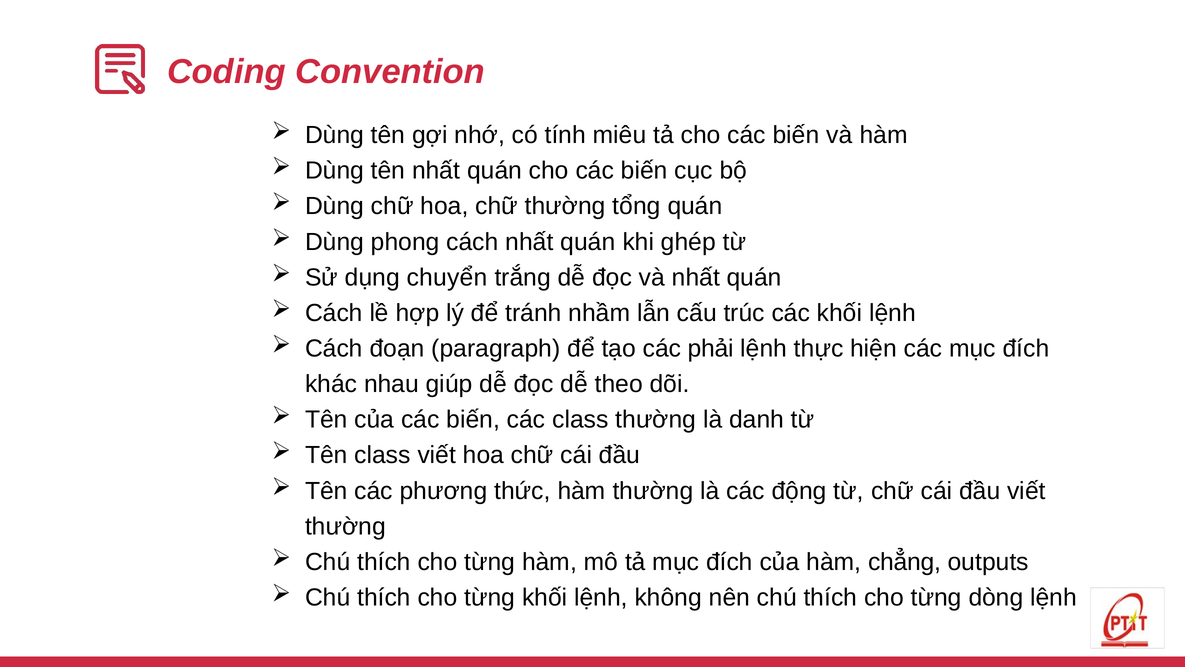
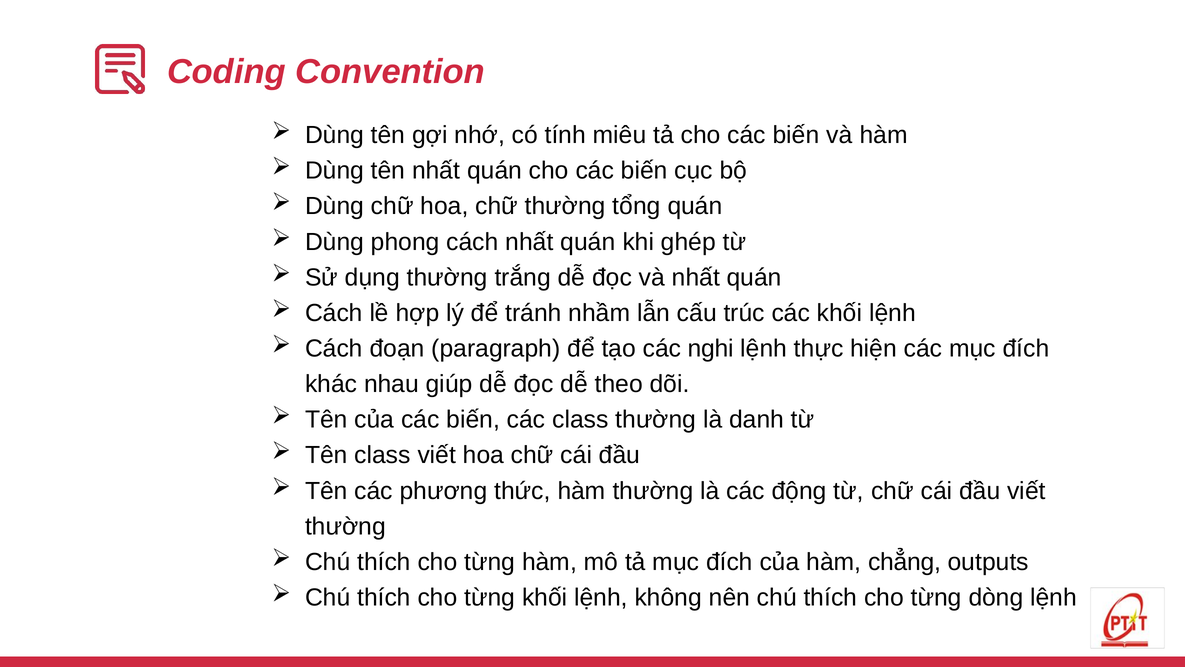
dụng chuyển: chuyển -> thường
phải: phải -> nghi
